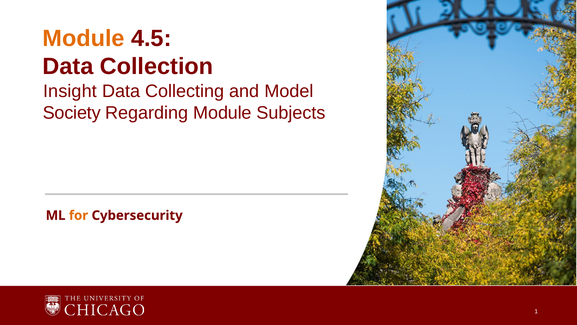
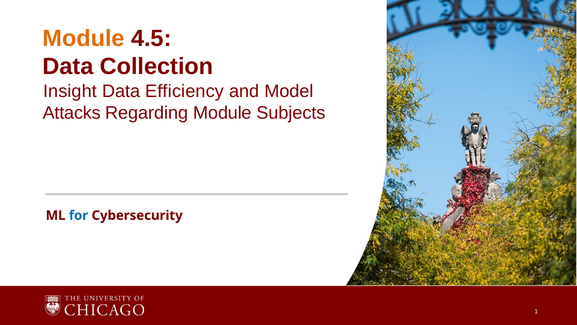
Collecting: Collecting -> Efficiency
Society: Society -> Attacks
for colour: orange -> blue
